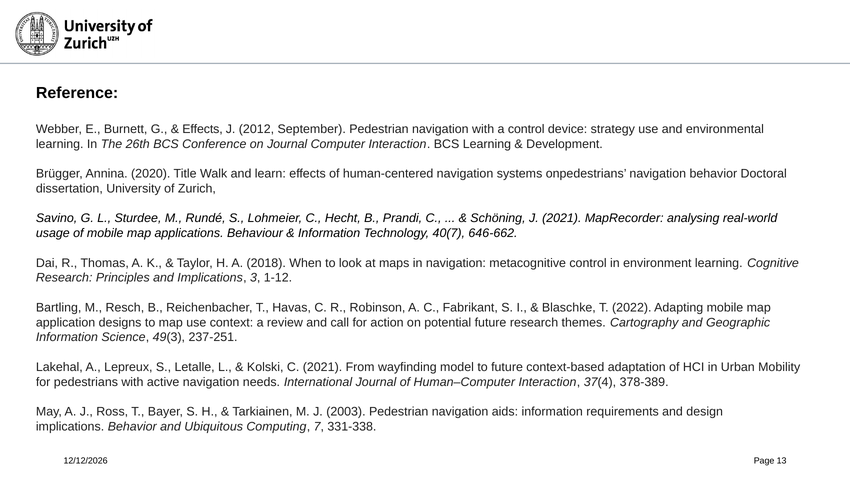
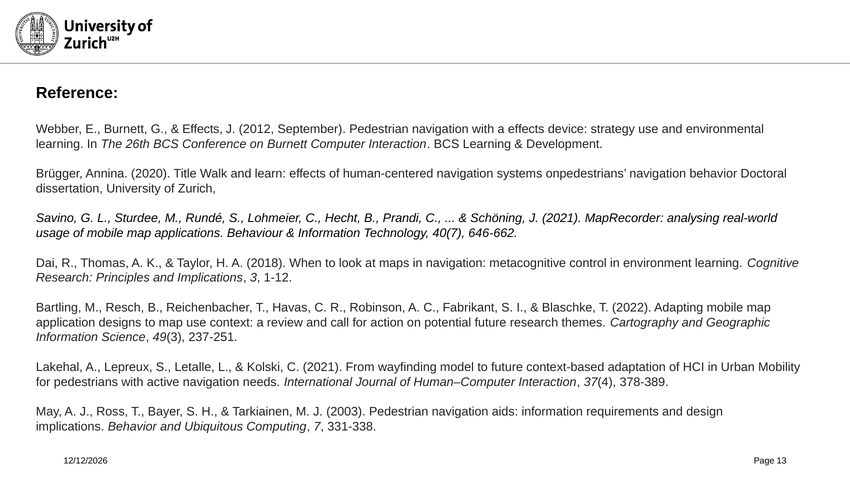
a control: control -> effects
on Journal: Journal -> Burnett
